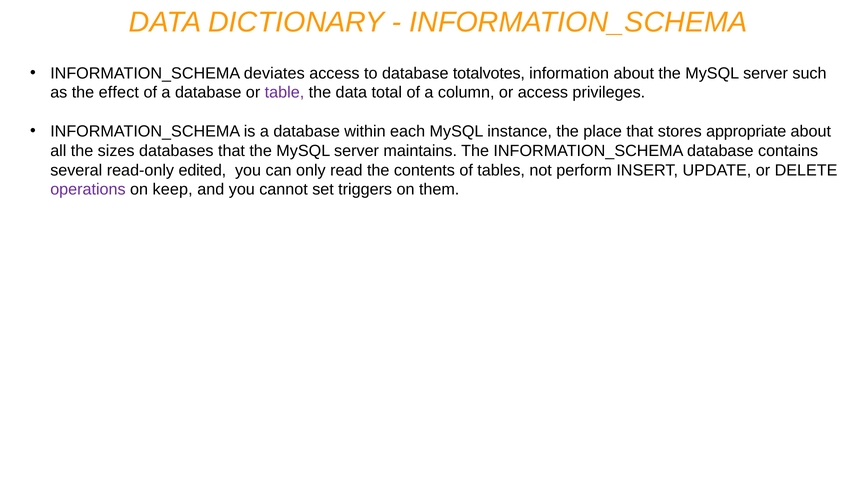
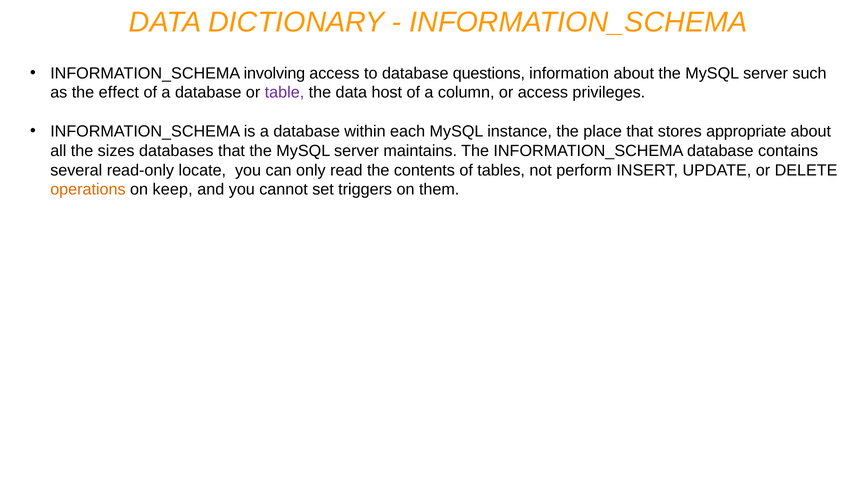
deviates: deviates -> involving
totalvotes: totalvotes -> questions
total: total -> host
edited: edited -> locate
operations colour: purple -> orange
